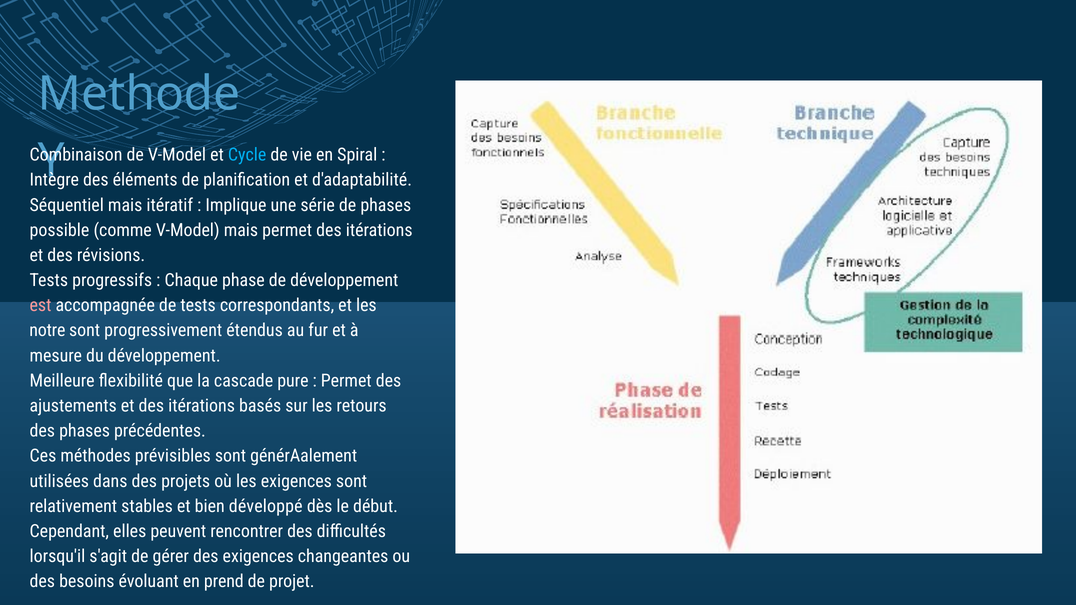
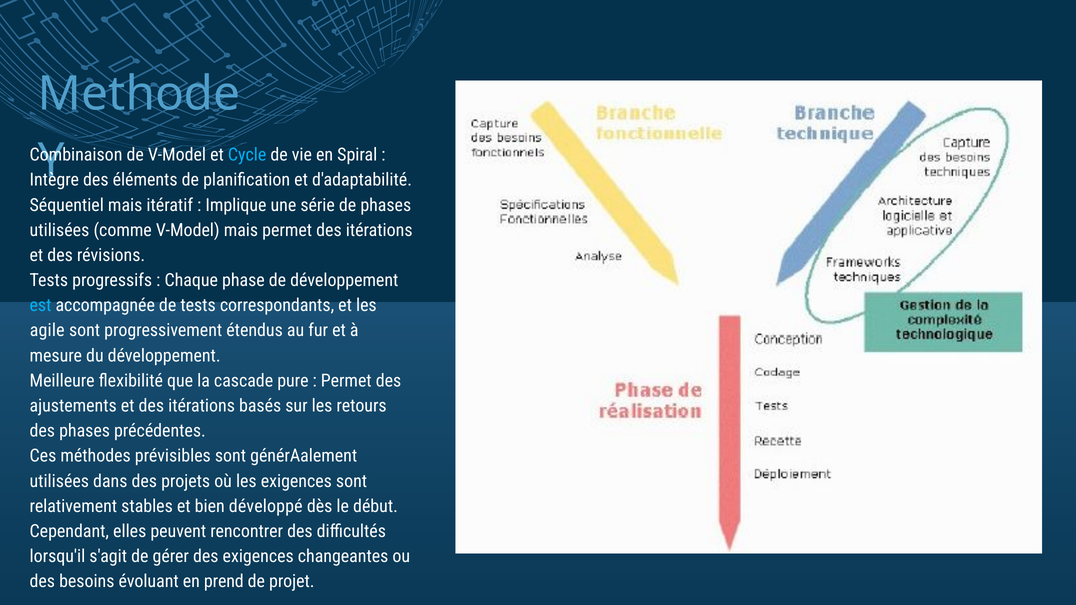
possible at (59, 230): possible -> utilisées
est colour: pink -> light blue
notre: notre -> agile
